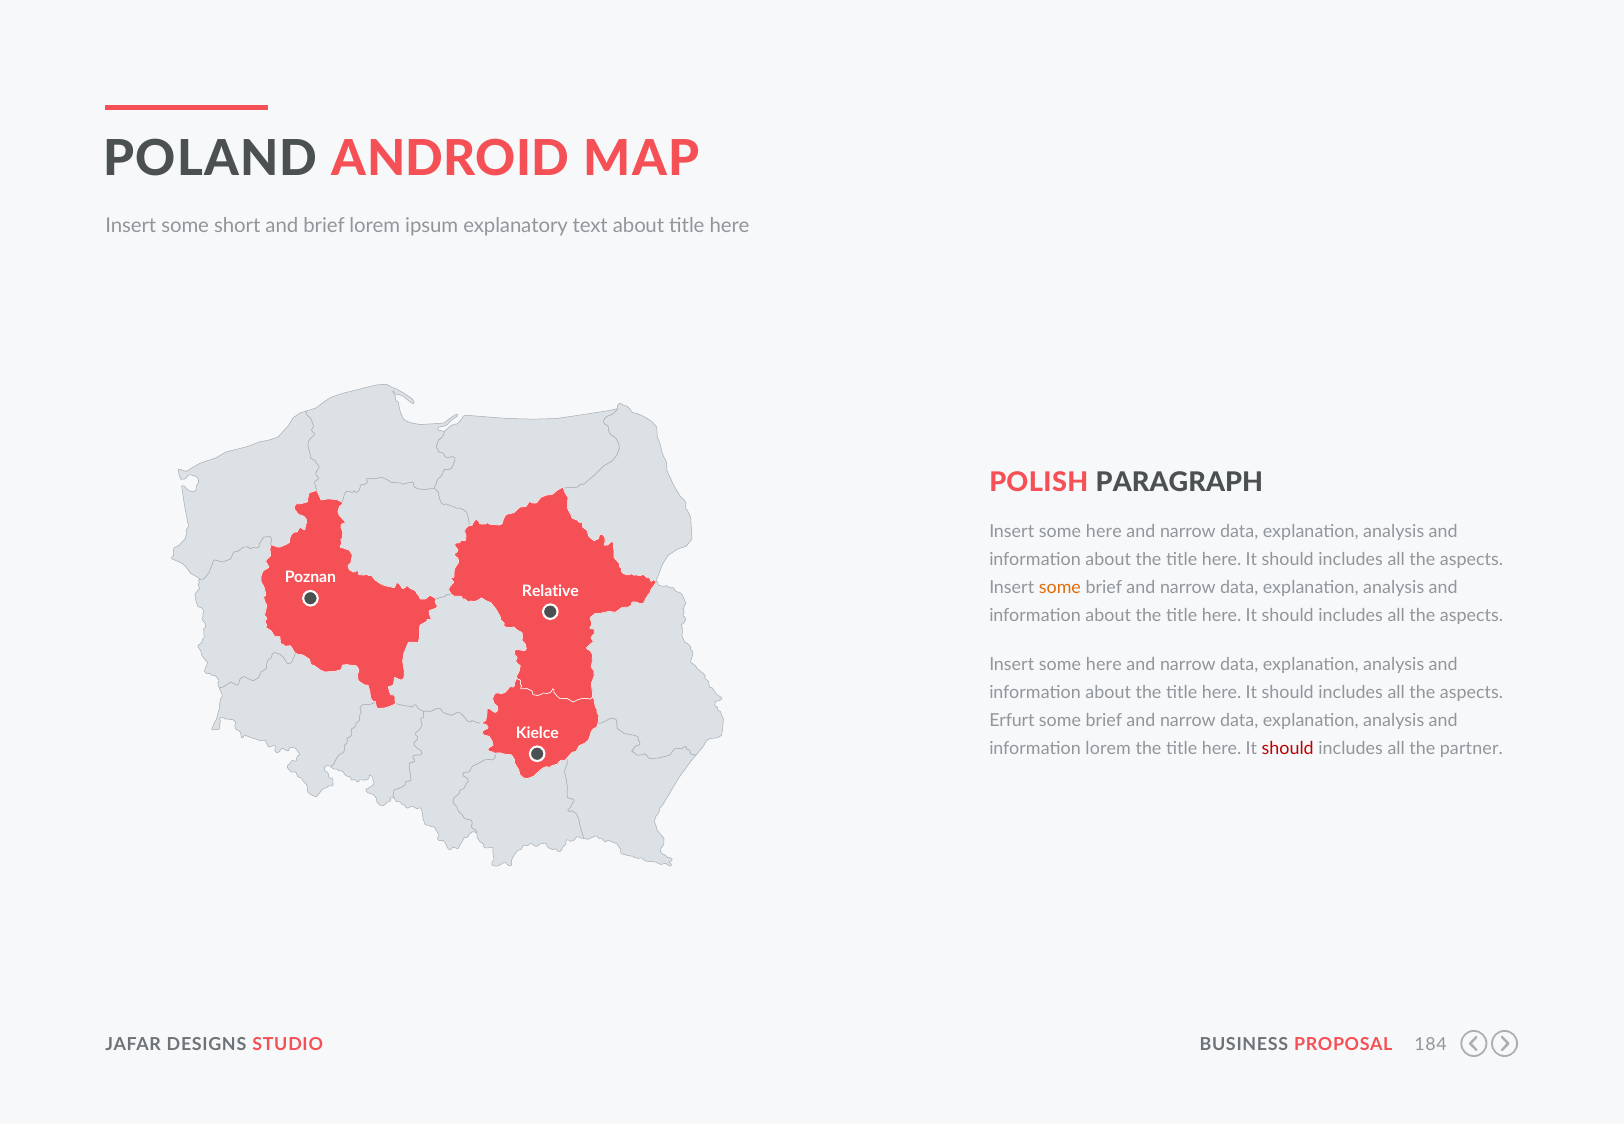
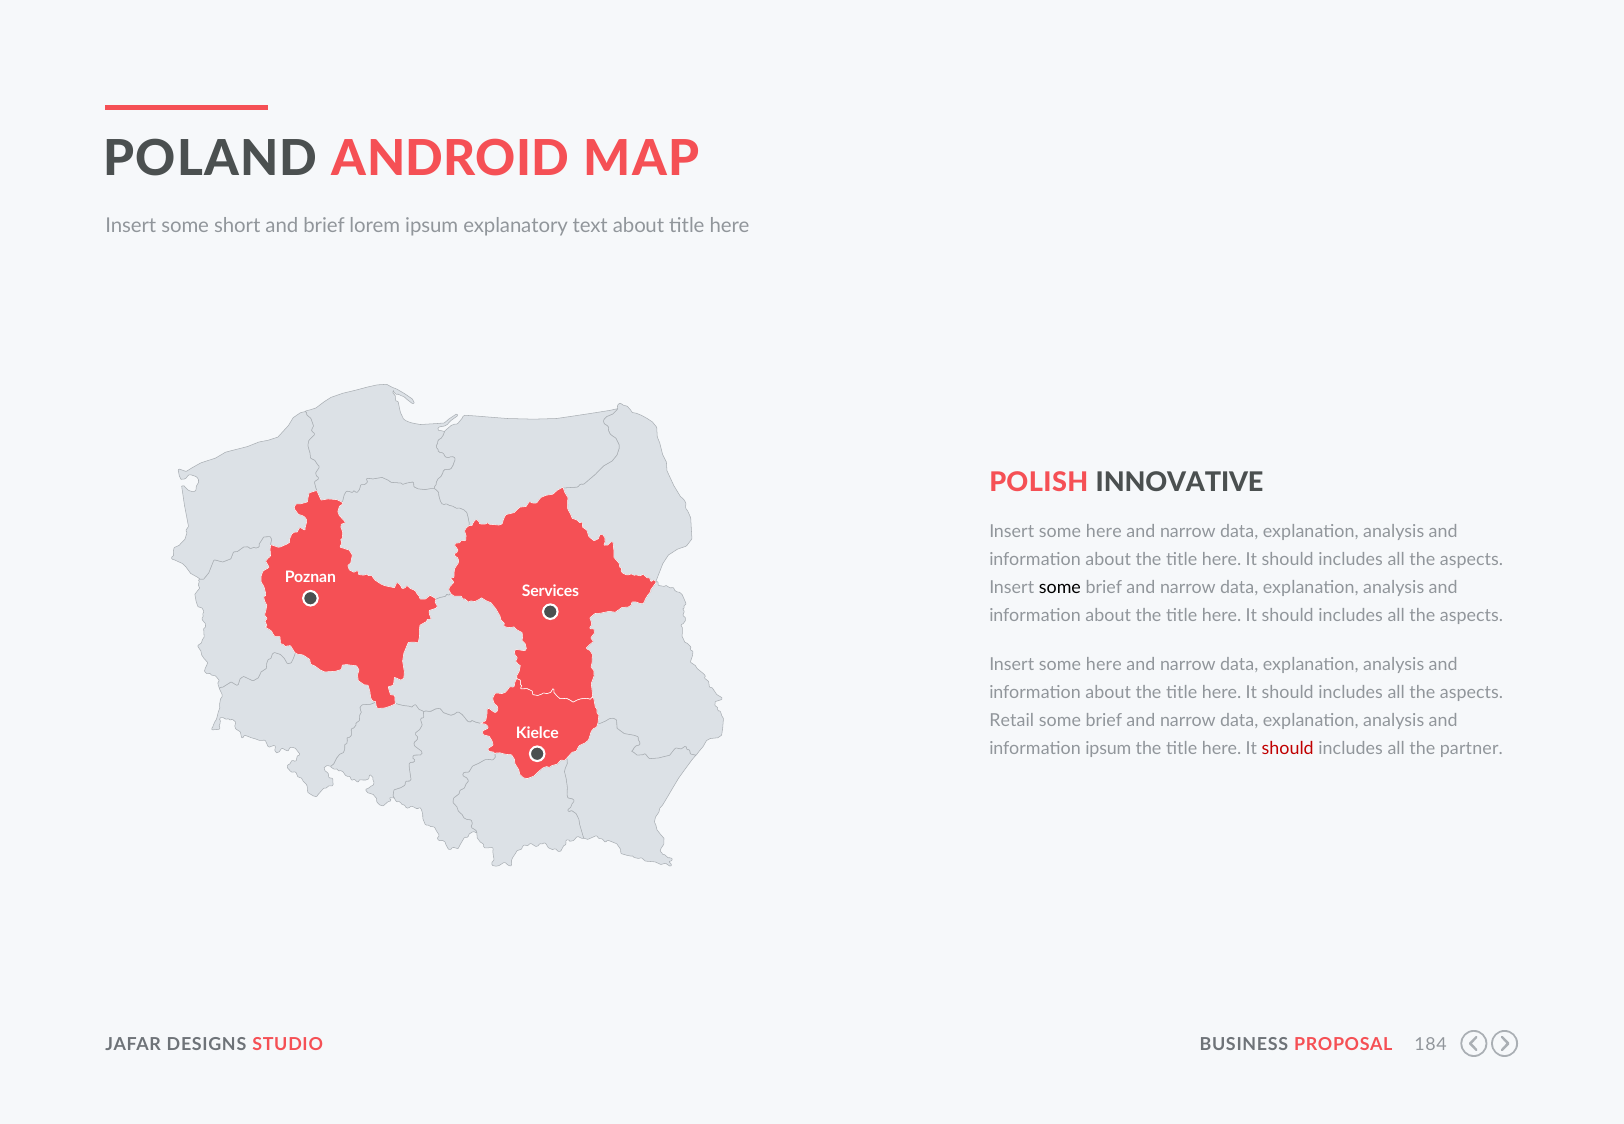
PARAGRAPH: PARAGRAPH -> INNOVATIVE
some at (1060, 588) colour: orange -> black
Relative: Relative -> Services
Erfurt: Erfurt -> Retail
information lorem: lorem -> ipsum
